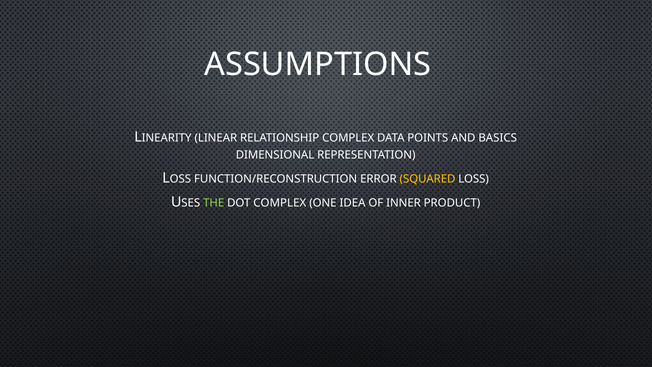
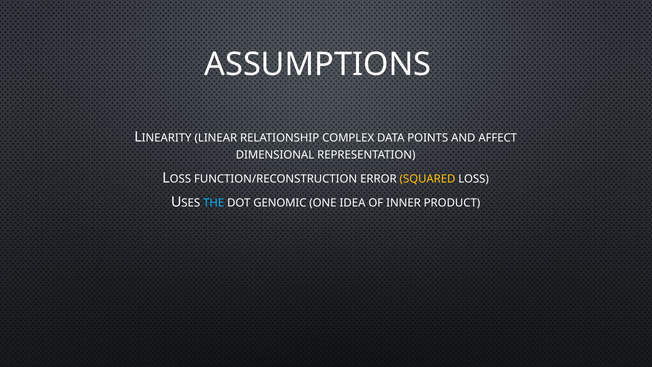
BASICS: BASICS -> AFFECT
THE colour: light green -> light blue
DOT COMPLEX: COMPLEX -> GENOMIC
